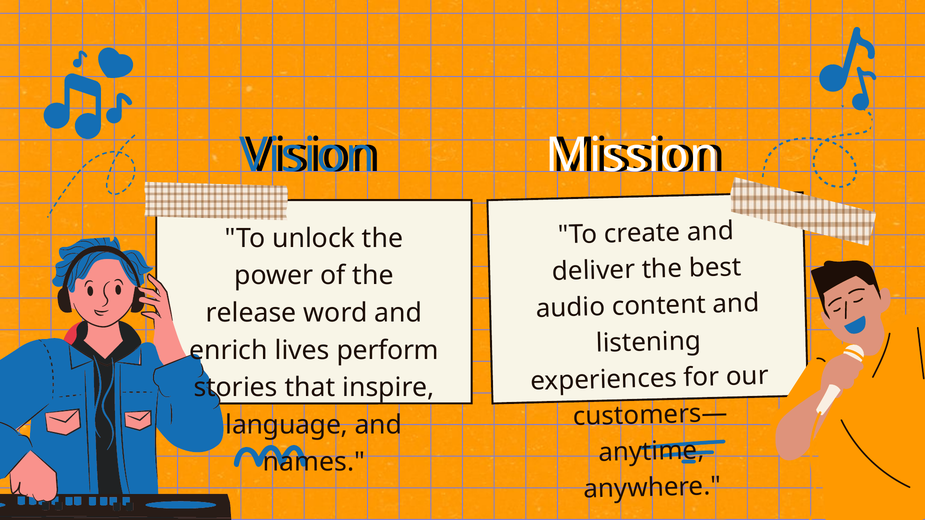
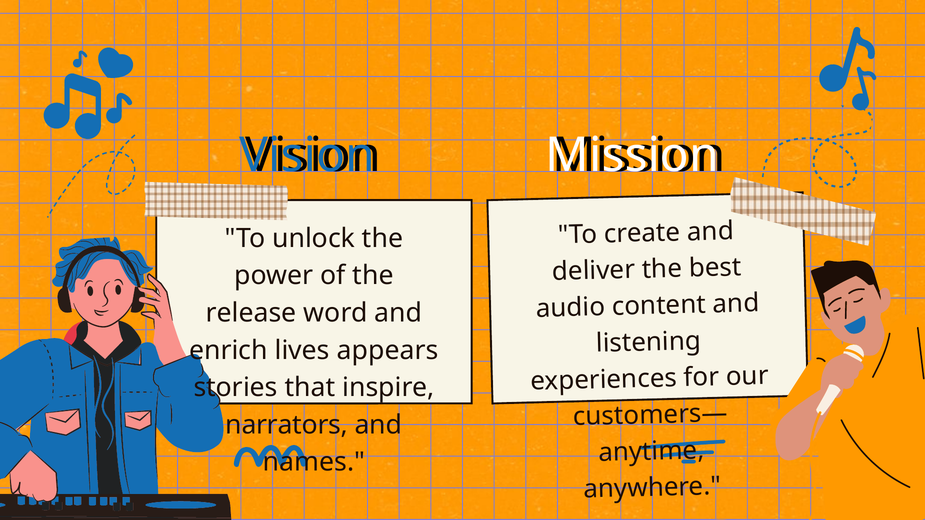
perform: perform -> appears
language: language -> narrators
